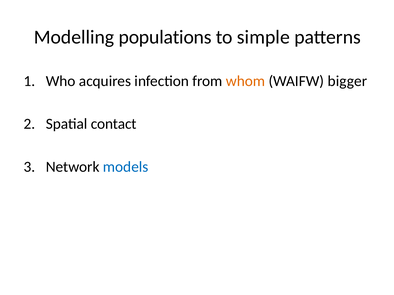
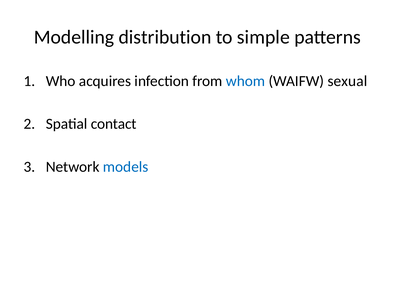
populations: populations -> distribution
whom colour: orange -> blue
bigger: bigger -> sexual
